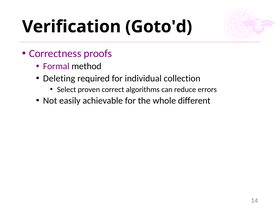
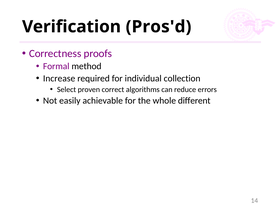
Goto'd: Goto'd -> Pros'd
Deleting: Deleting -> Increase
